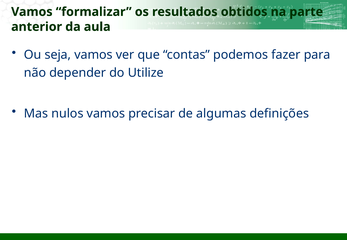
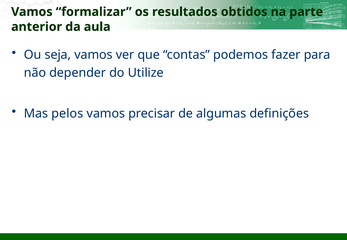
nulos: nulos -> pelos
